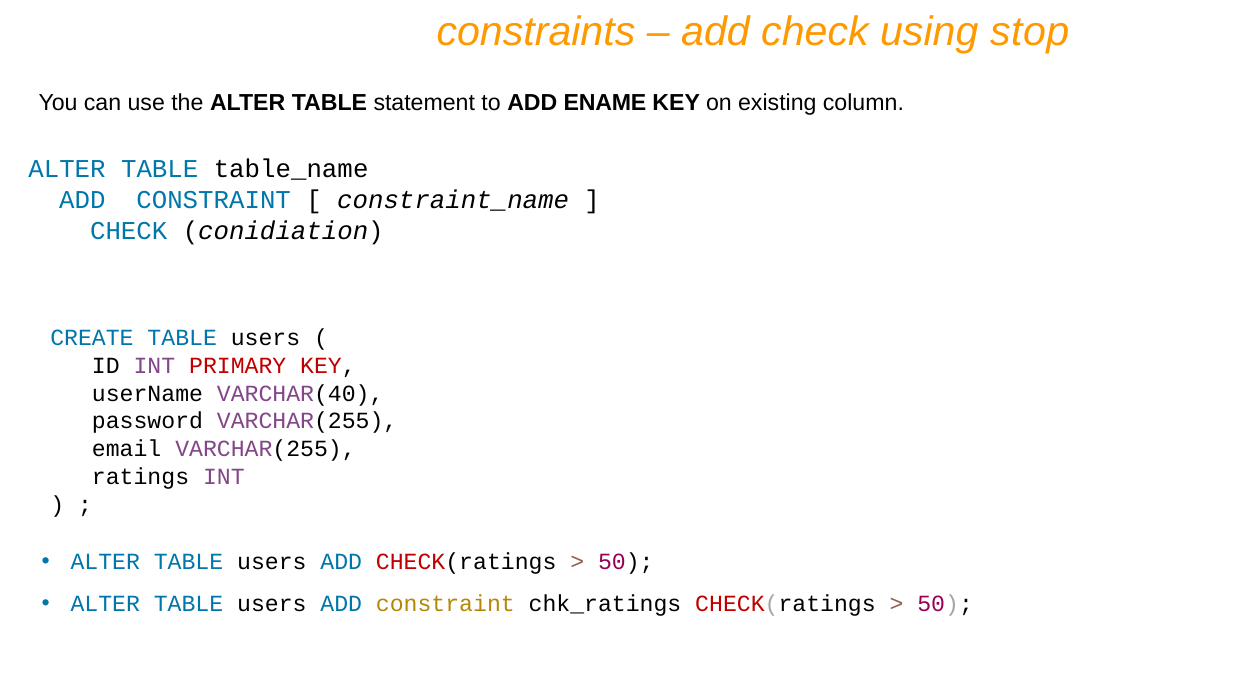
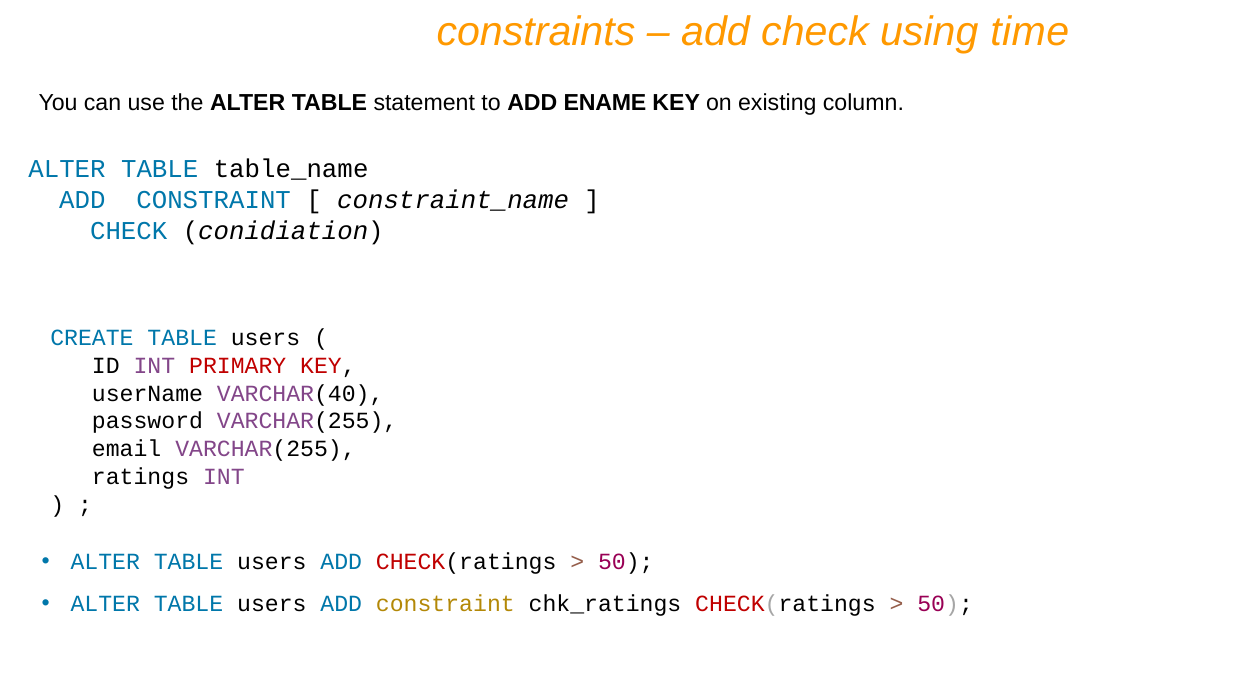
stop: stop -> time
